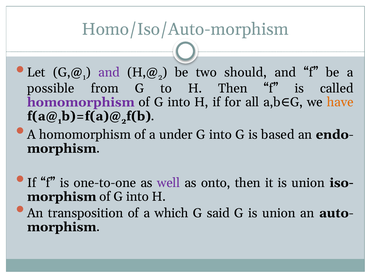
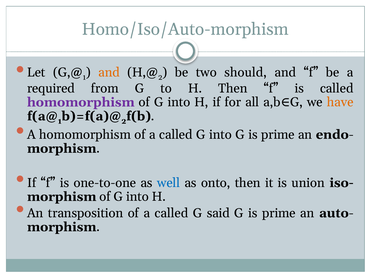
and at (109, 72) colour: purple -> orange
possible: possible -> required
homomorphism of a under: under -> called
into G is based: based -> prime
well colour: purple -> blue
which at (172, 213): which -> called
union at (279, 213): union -> prime
